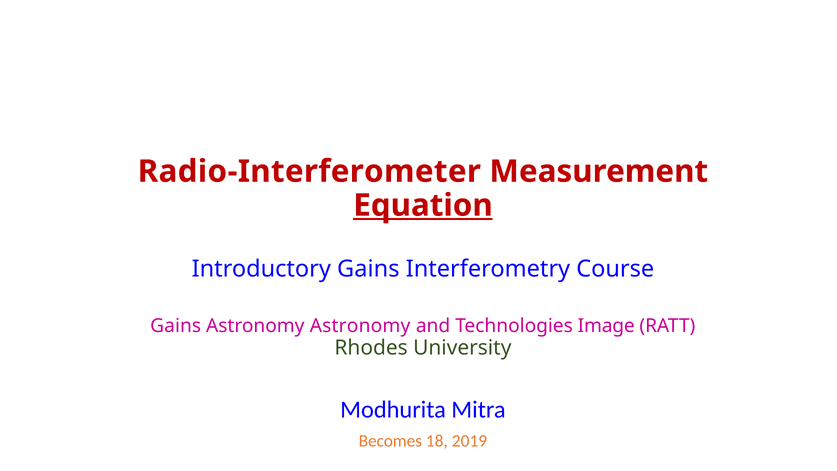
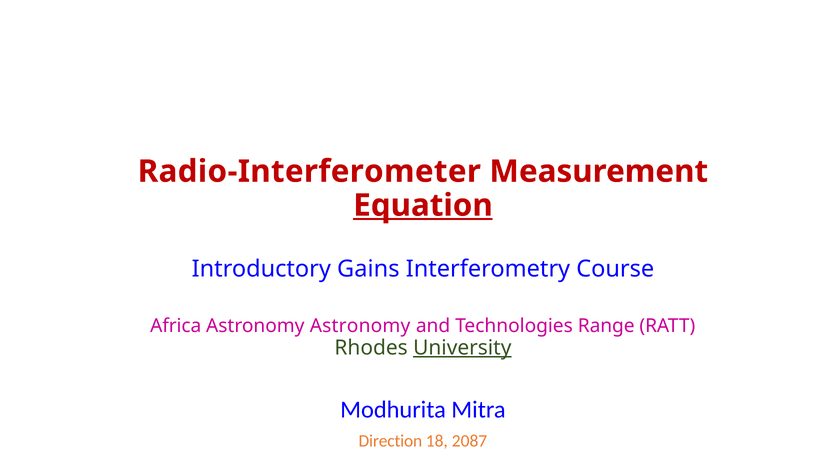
Gains at (176, 326): Gains -> Africa
Image: Image -> Range
University underline: none -> present
Becomes: Becomes -> Direction
2019: 2019 -> 2087
